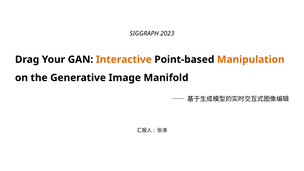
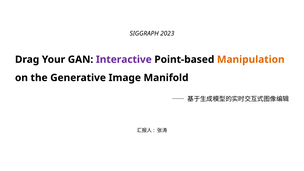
Interactive colour: orange -> purple
